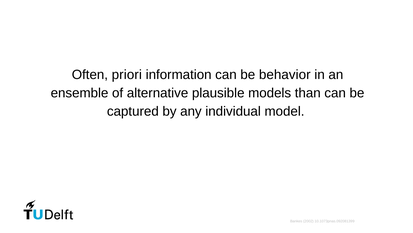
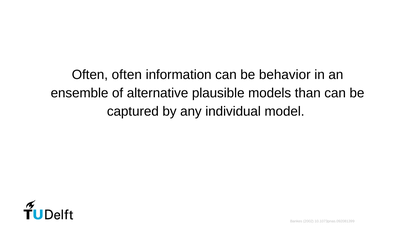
Often priori: priori -> often
